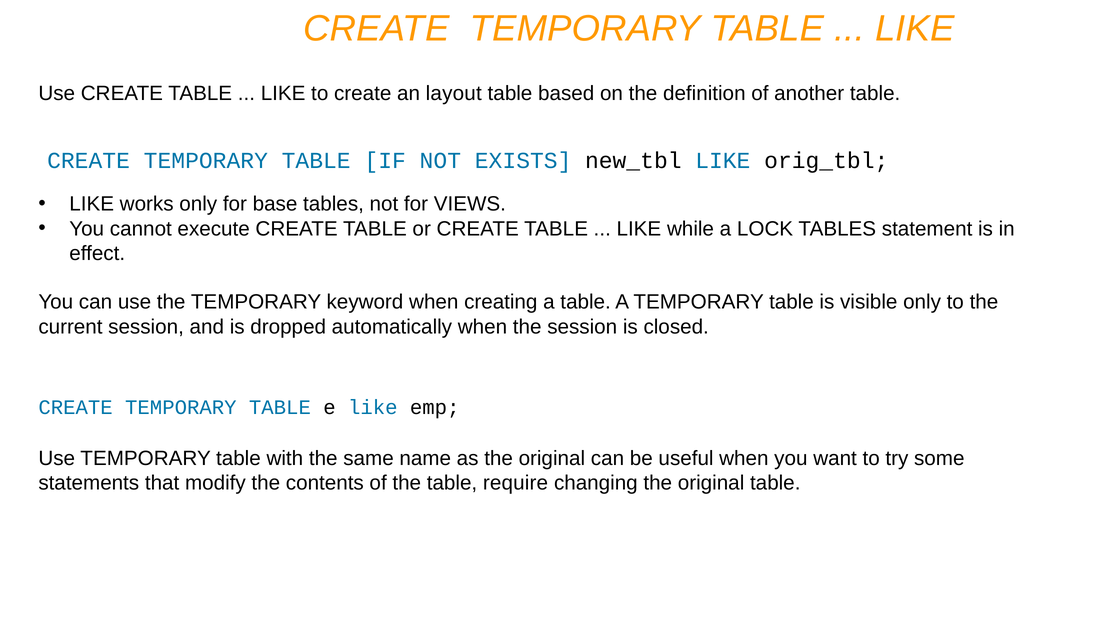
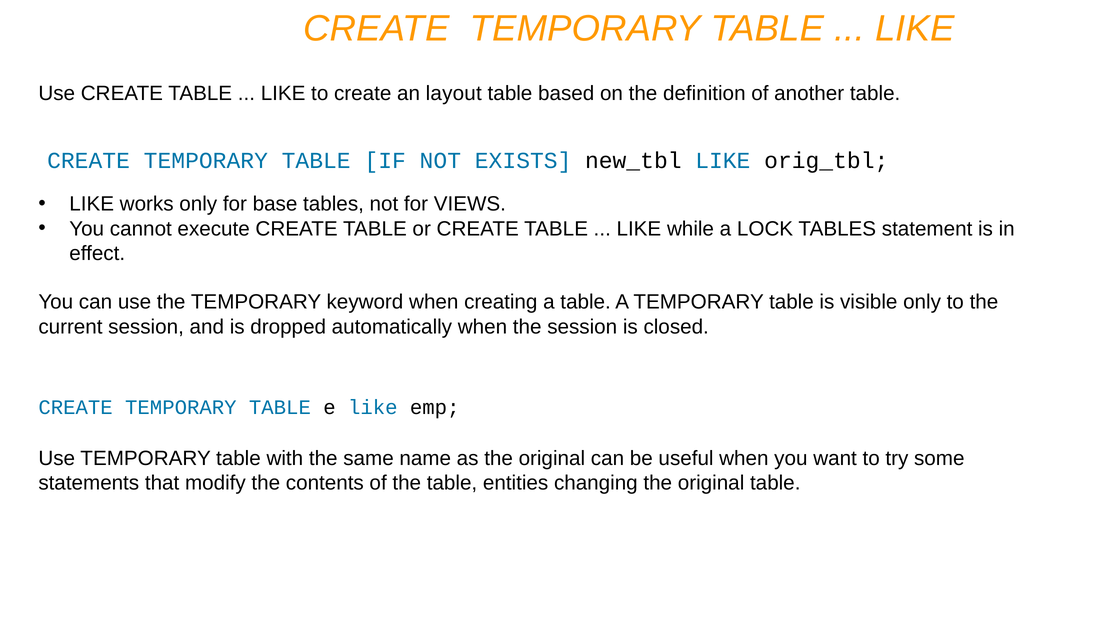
require: require -> entities
